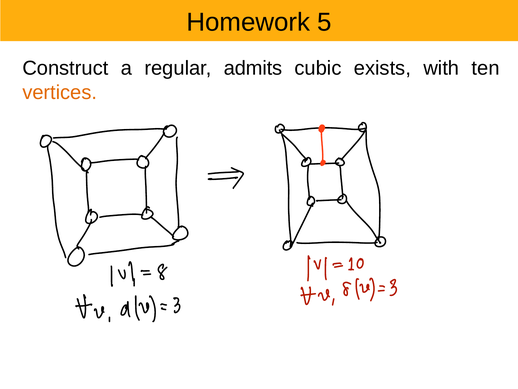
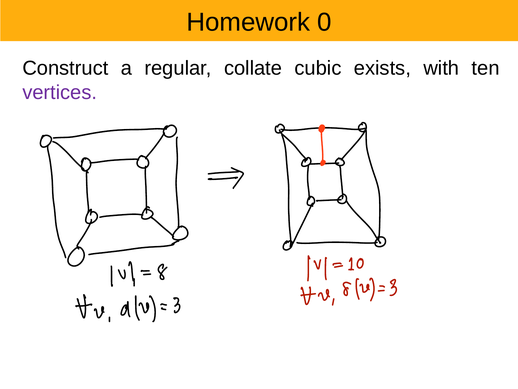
5: 5 -> 0
admits: admits -> collate
vertices colour: orange -> purple
